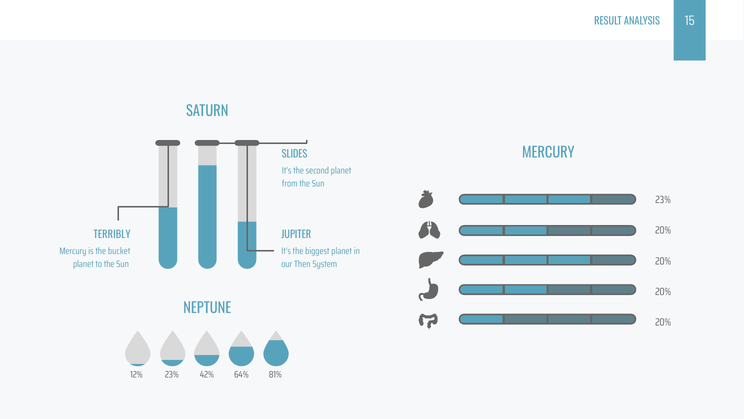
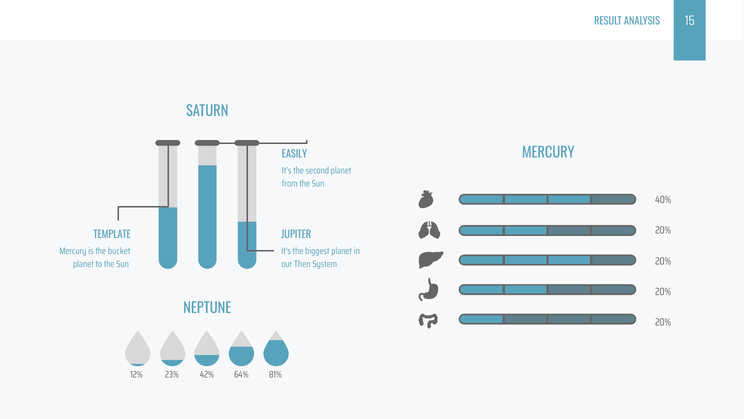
SLIDES: SLIDES -> EASILY
23% at (663, 200): 23% -> 40%
TERRIBLY: TERRIBLY -> TEMPLATE
